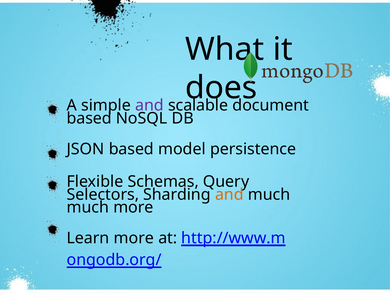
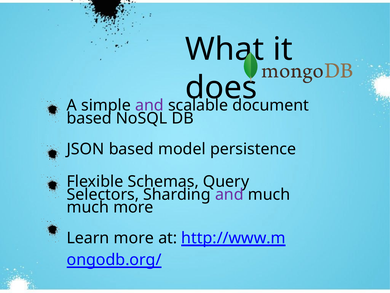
and at (229, 194) colour: orange -> purple
